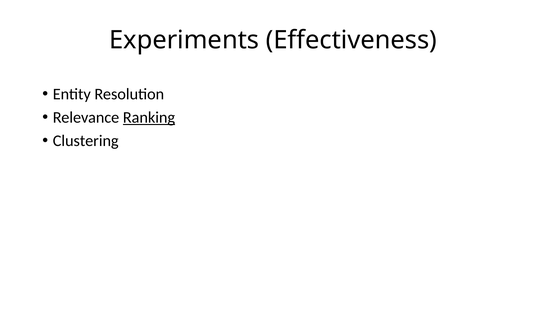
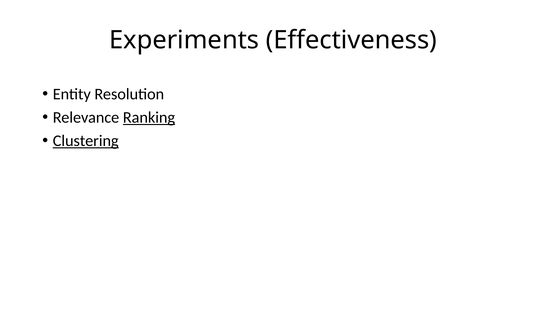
Clustering underline: none -> present
